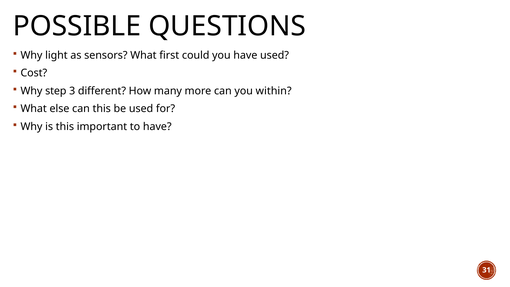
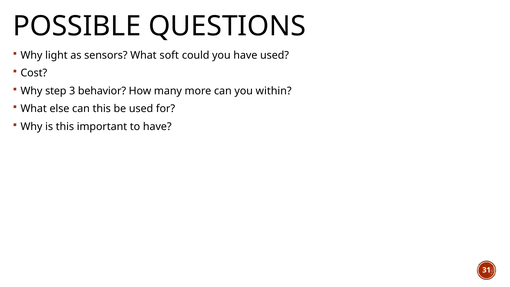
first: first -> soft
different: different -> behavior
